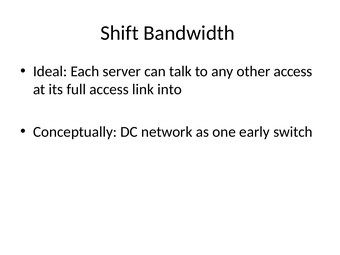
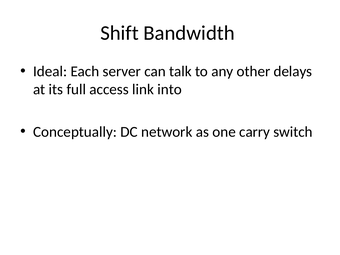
other access: access -> delays
early: early -> carry
